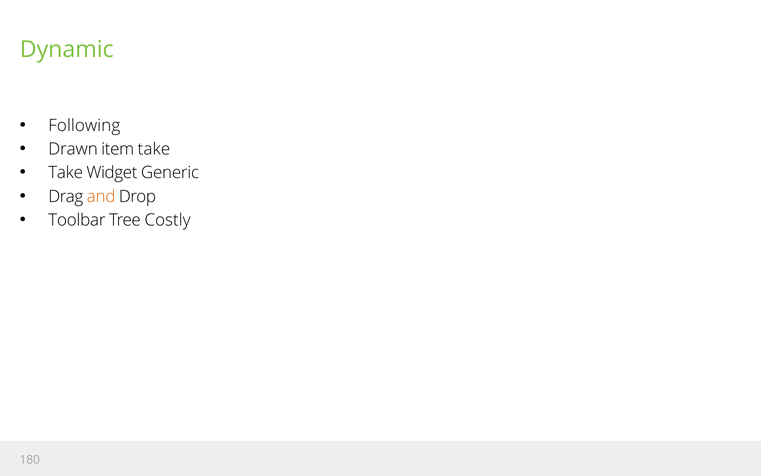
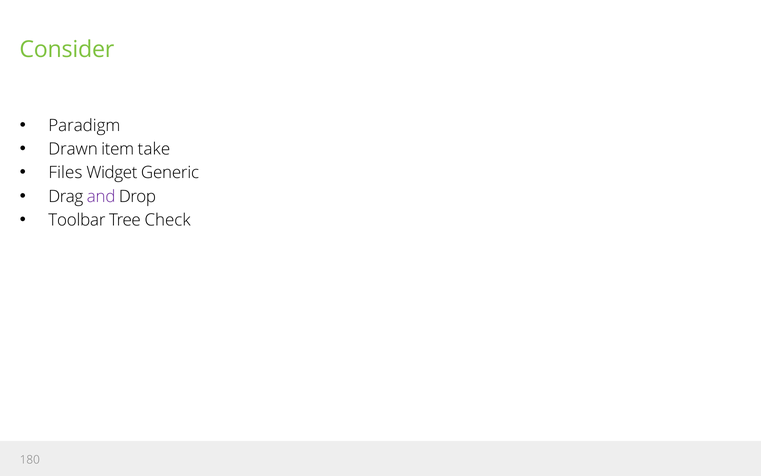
Dynamic: Dynamic -> Consider
Following: Following -> Paradigm
Take at (66, 173): Take -> Files
and colour: orange -> purple
Costly: Costly -> Check
